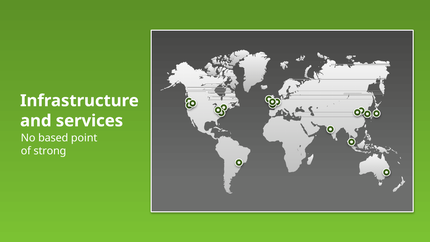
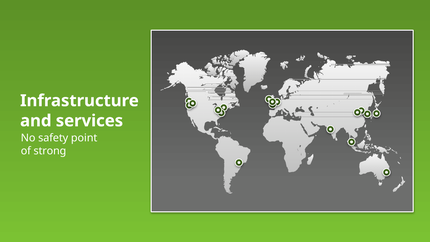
based: based -> safety
